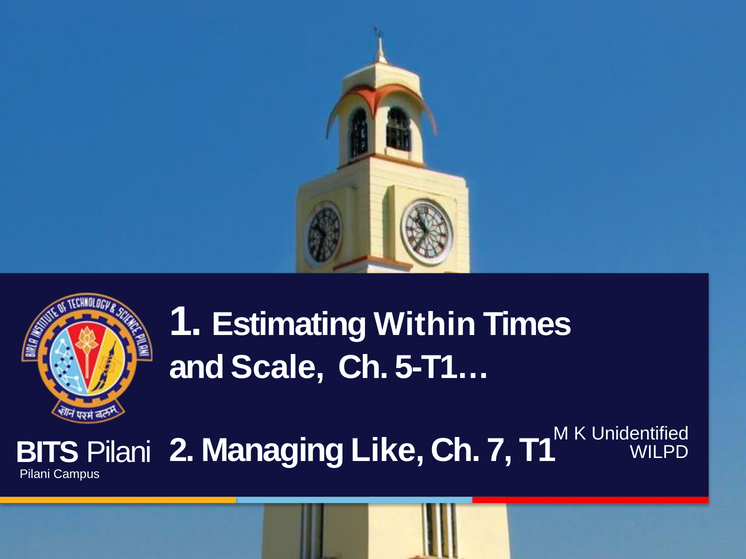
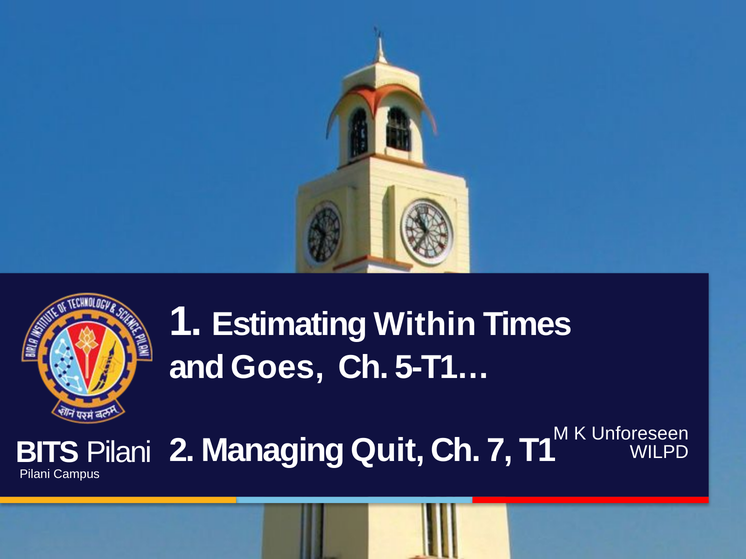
Scale: Scale -> Goes
Unidentified: Unidentified -> Unforeseen
Like: Like -> Quit
